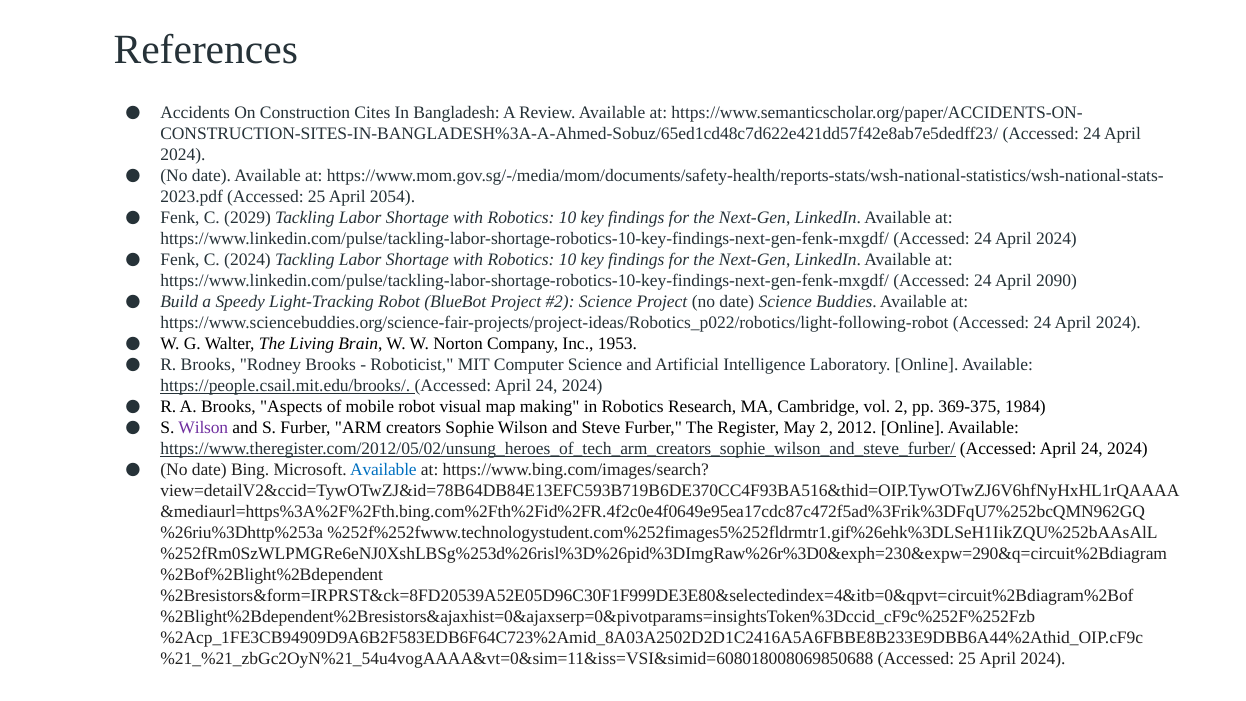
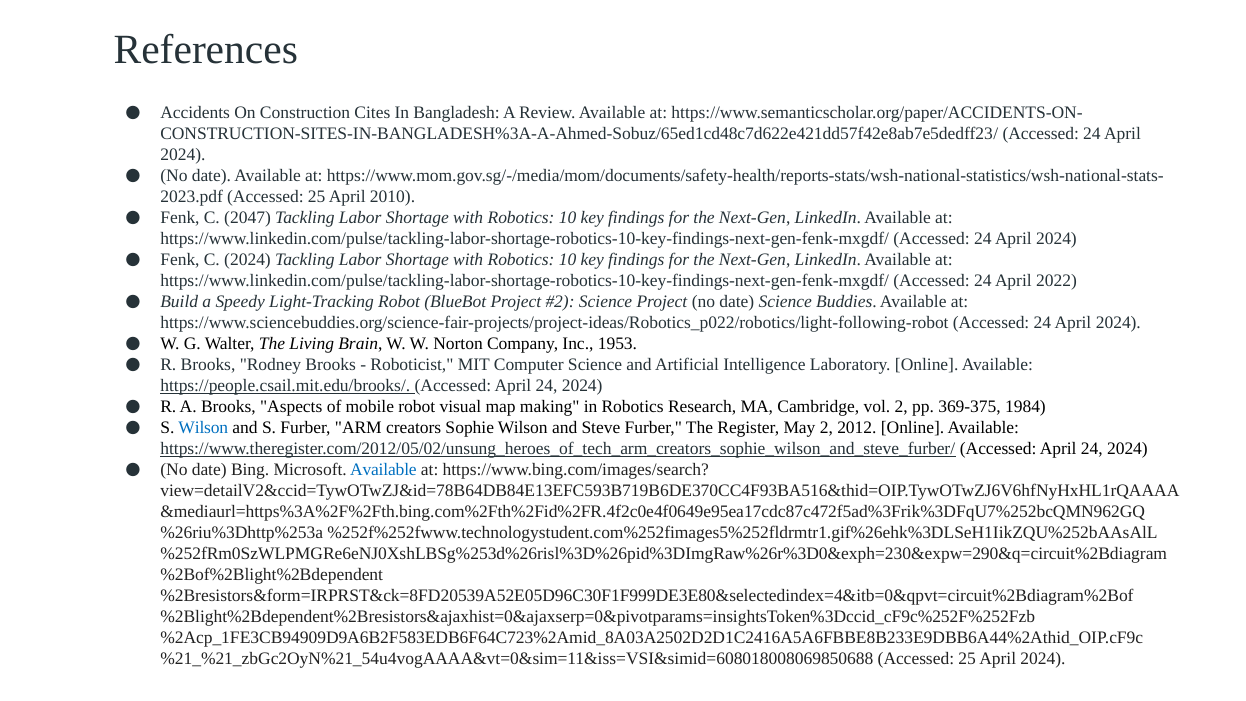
2054: 2054 -> 2010
2029: 2029 -> 2047
2090: 2090 -> 2022
Wilson at (203, 428) colour: purple -> blue
